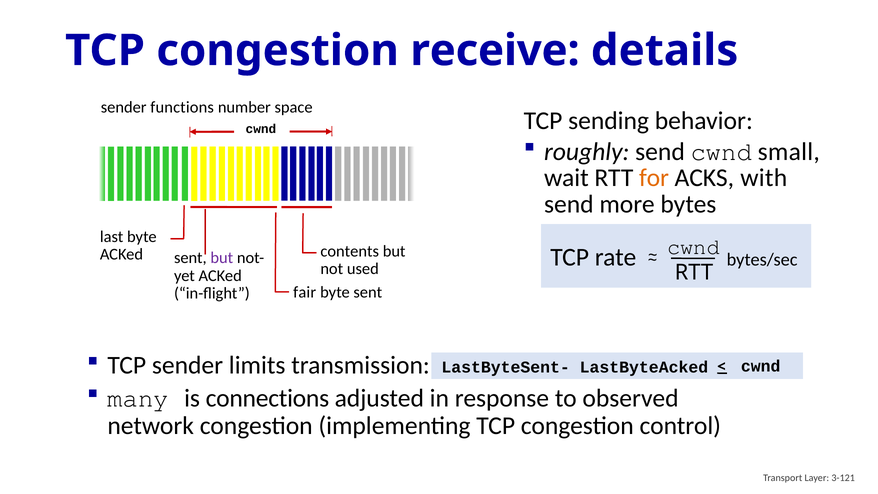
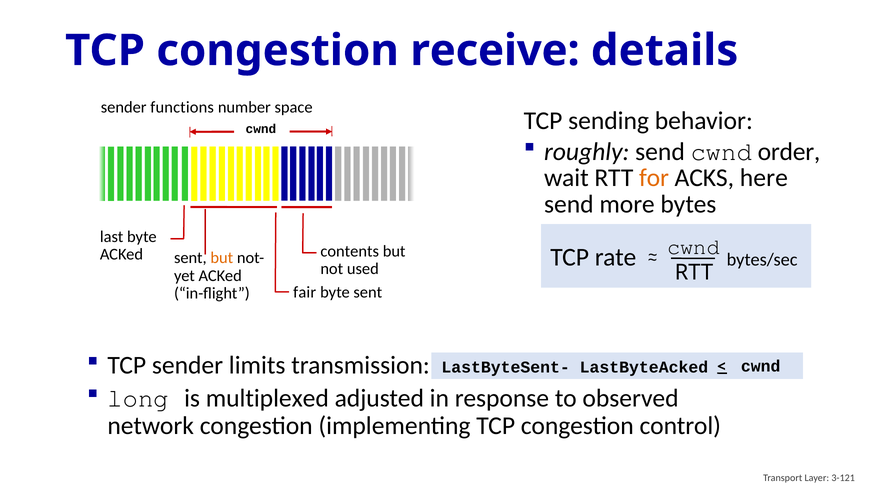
small: small -> order
with: with -> here
but at (222, 258) colour: purple -> orange
many: many -> long
connections: connections -> multiplexed
